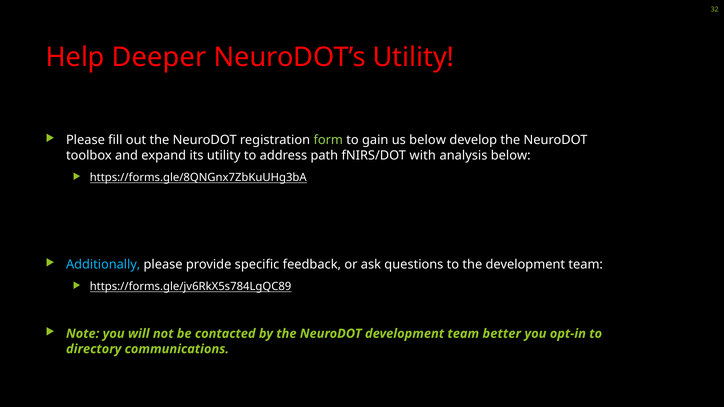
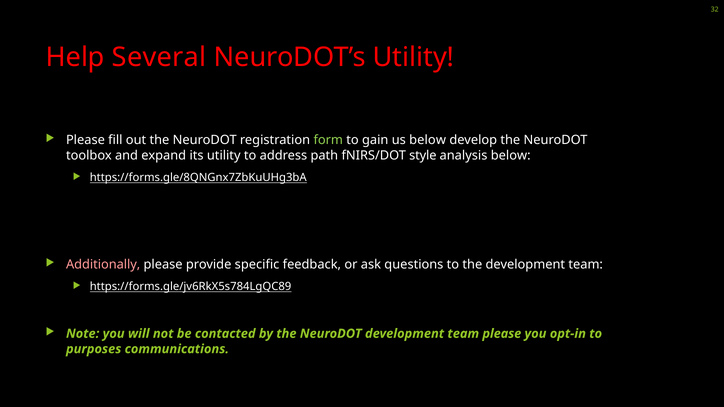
Deeper: Deeper -> Several
with: with -> style
Additionally colour: light blue -> pink
team better: better -> please
directory: directory -> purposes
